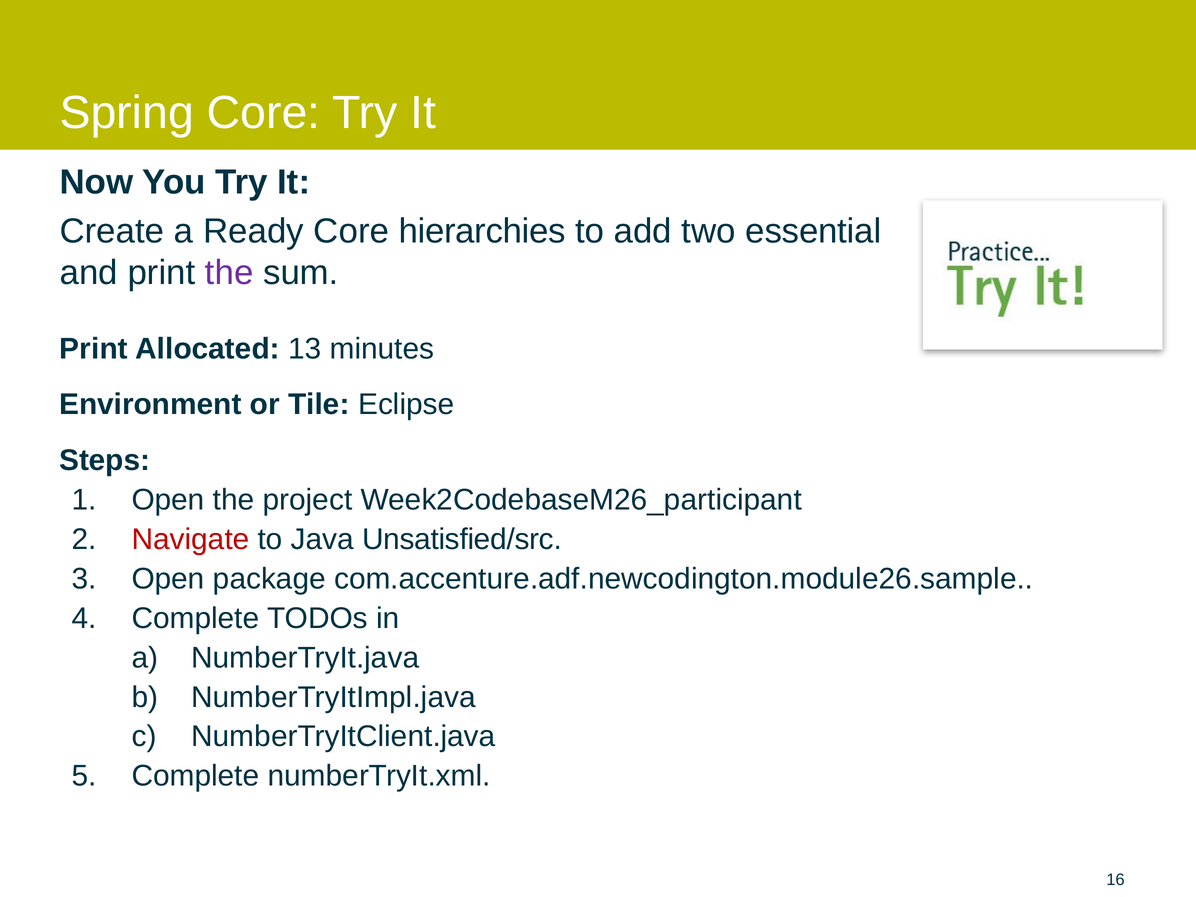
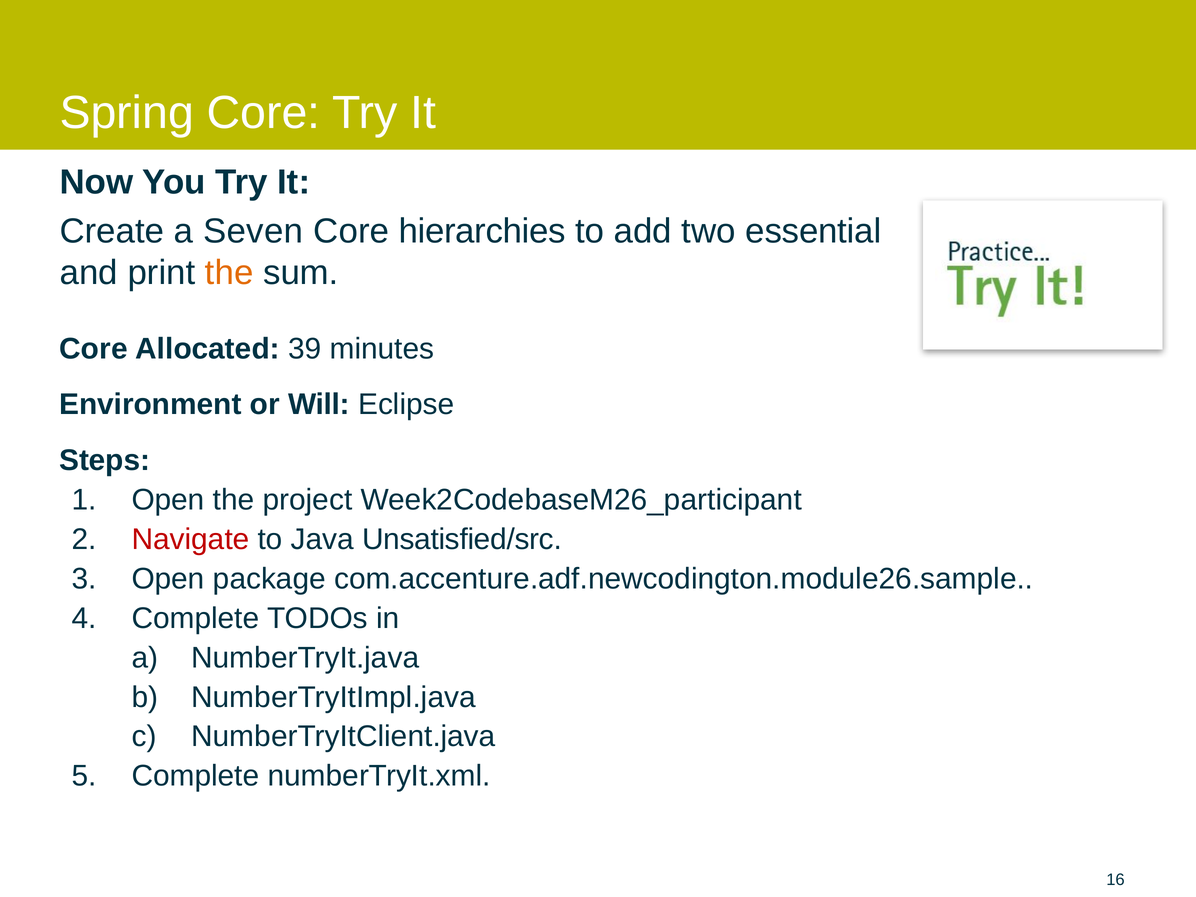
Ready: Ready -> Seven
the at (229, 273) colour: purple -> orange
Print at (93, 349): Print -> Core
13: 13 -> 39
Tile: Tile -> Will
